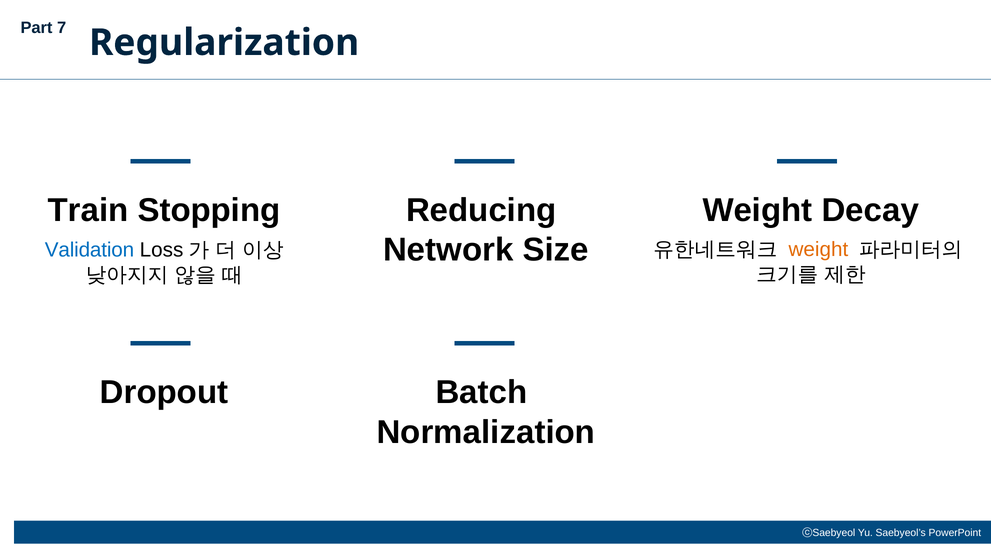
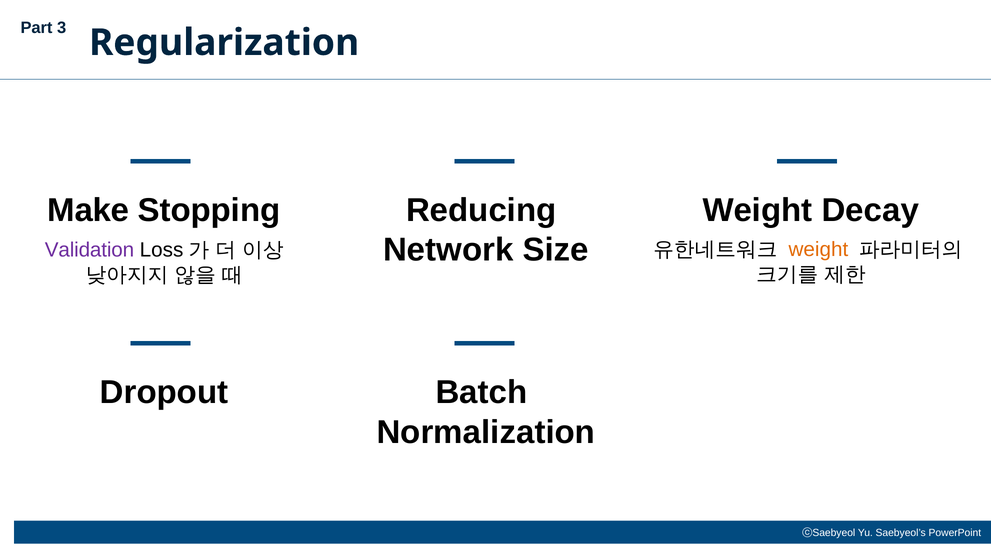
7: 7 -> 3
Train: Train -> Make
Validation colour: blue -> purple
